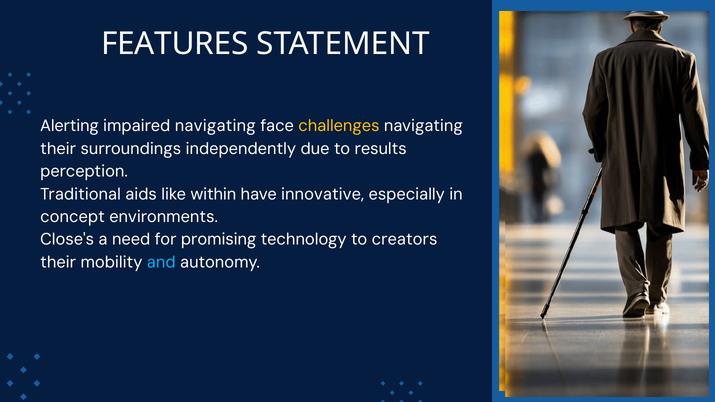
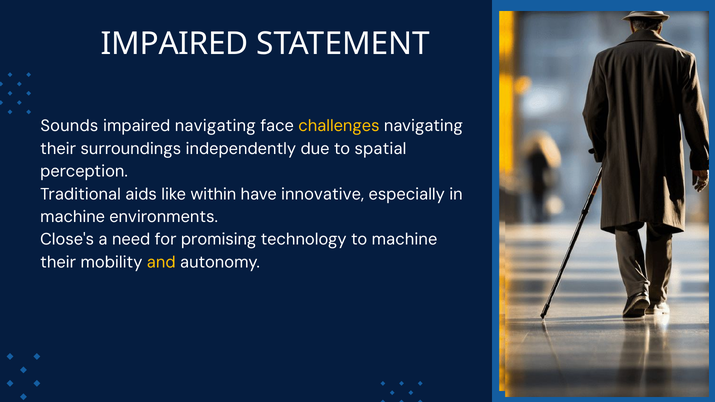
FEATURES at (175, 44): FEATURES -> IMPAIRED
Alerting: Alerting -> Sounds
results: results -> spatial
concept at (73, 217): concept -> machine
to creators: creators -> machine
and colour: light blue -> yellow
